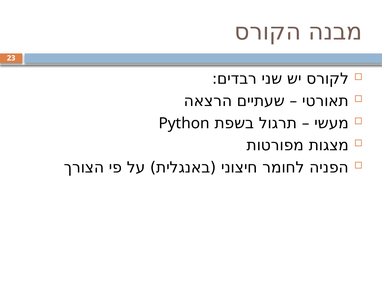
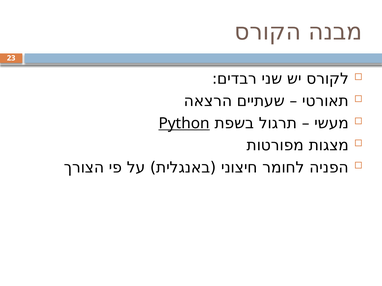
Python underline: none -> present
